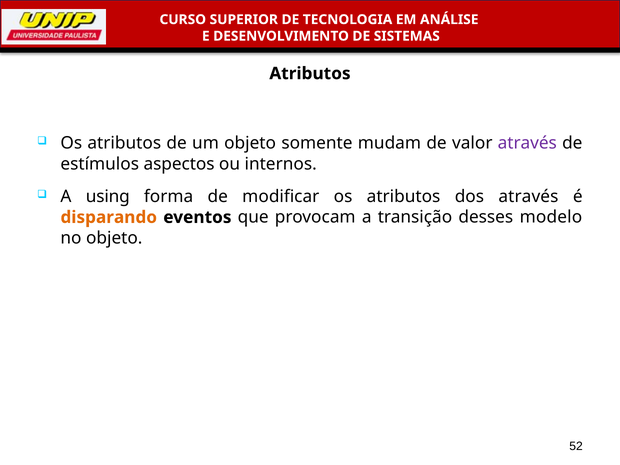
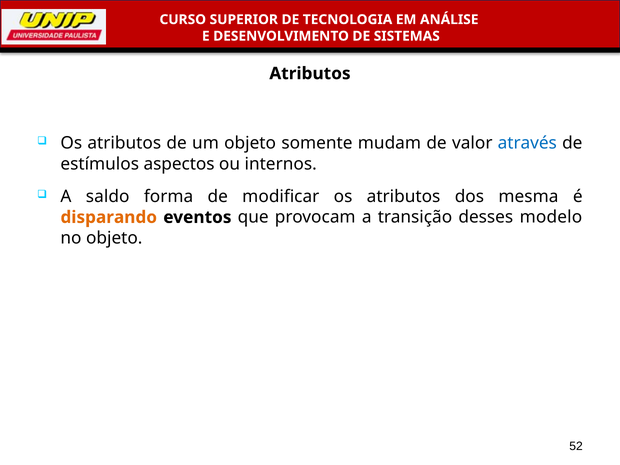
através at (527, 143) colour: purple -> blue
using: using -> saldo
dos através: através -> mesma
